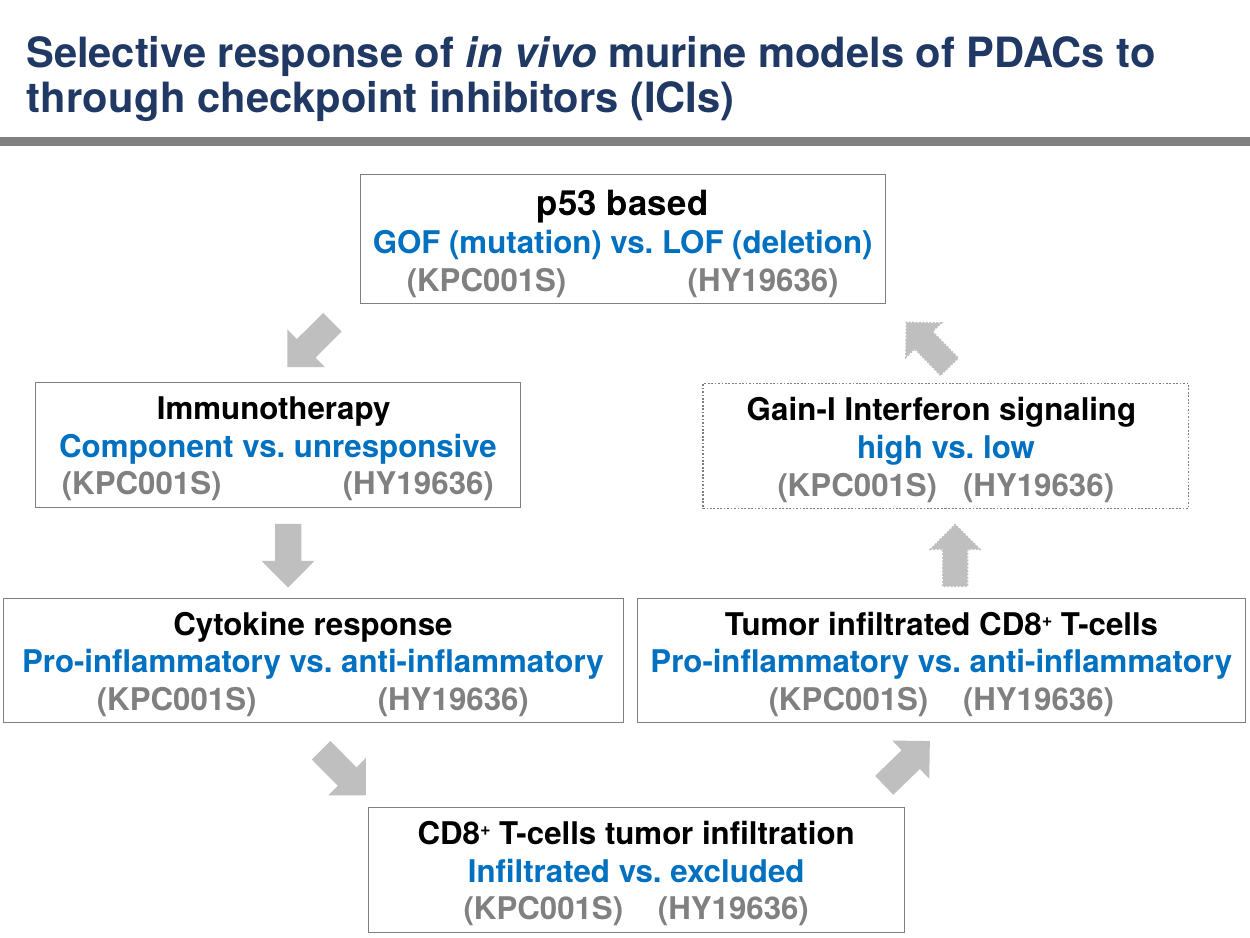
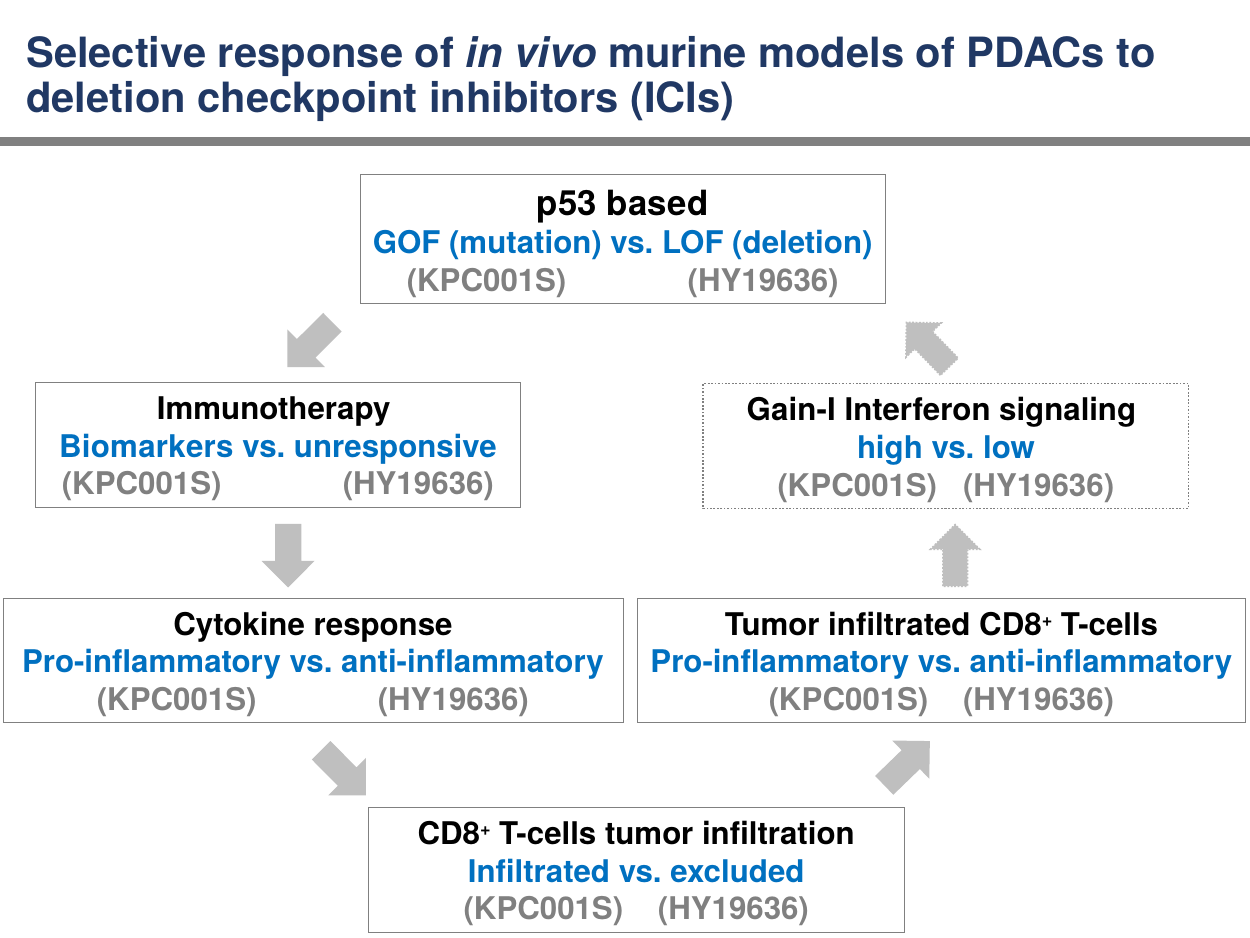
through at (106, 99): through -> deletion
Component: Component -> Biomarkers
